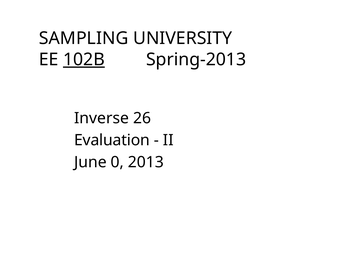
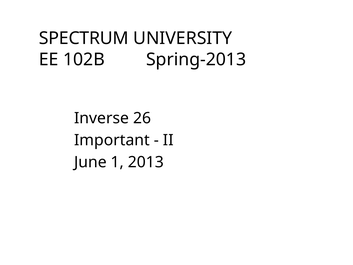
SAMPLING: SAMPLING -> SPECTRUM
102B underline: present -> none
Evaluation: Evaluation -> Important
0: 0 -> 1
